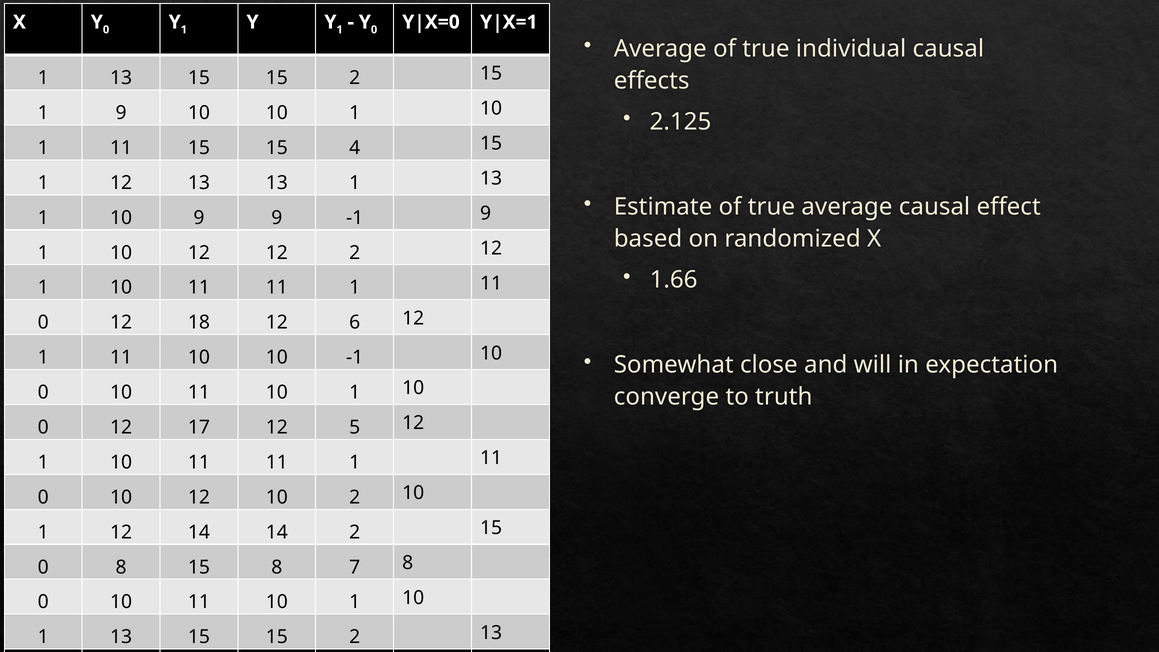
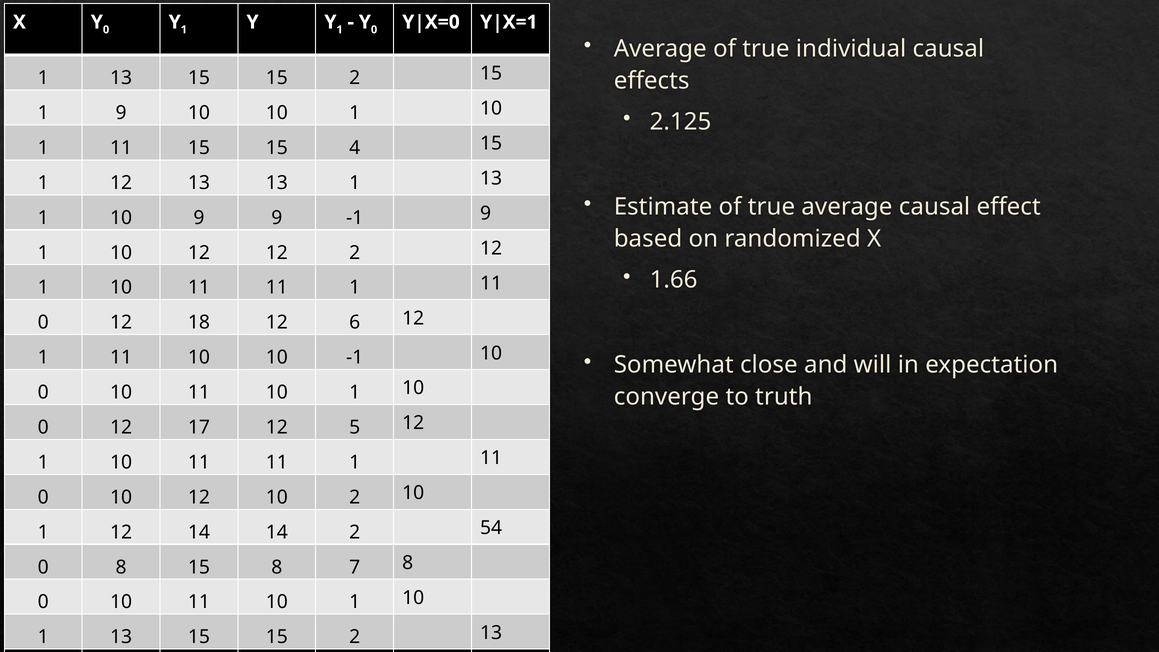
15 at (491, 528): 15 -> 54
